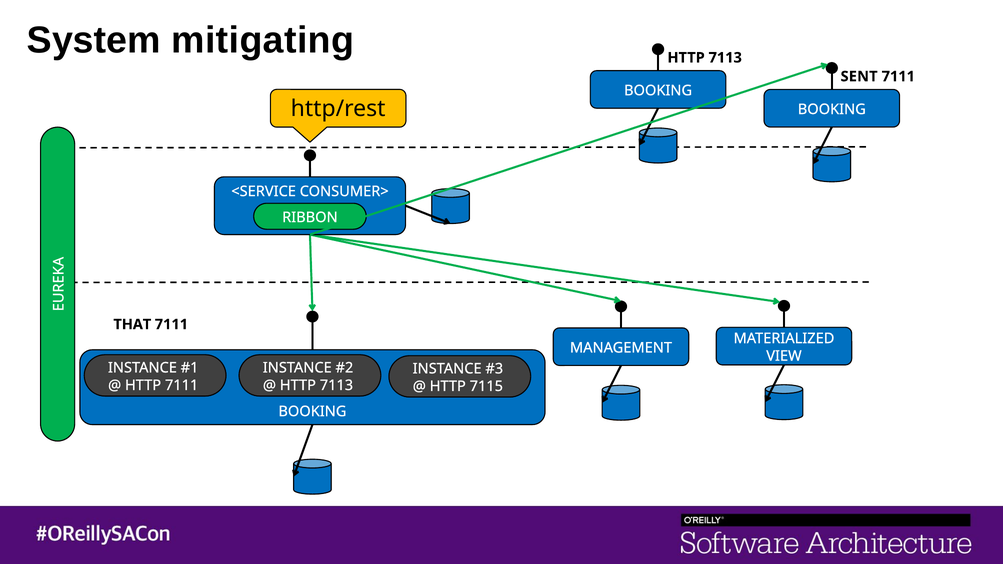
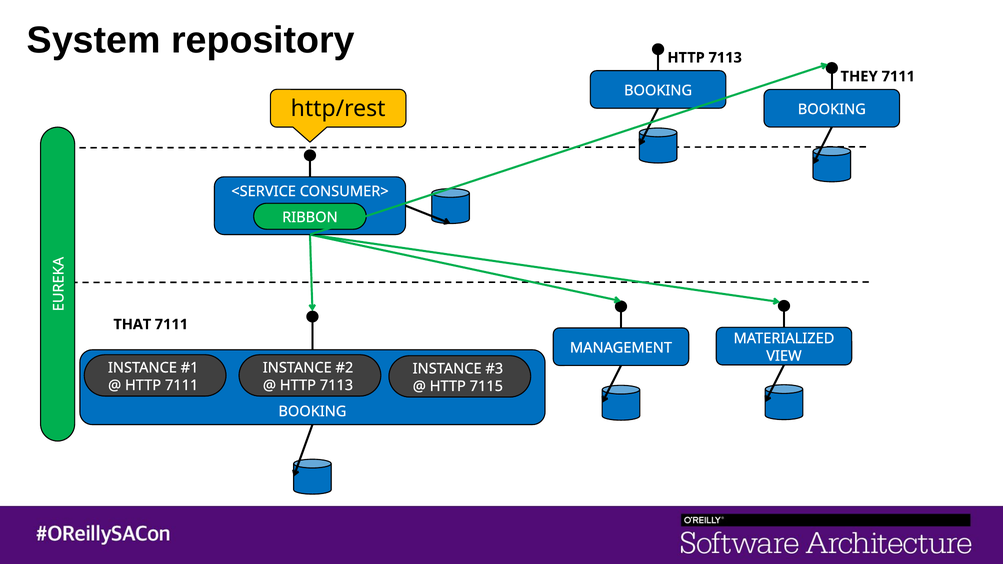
mitigating: mitigating -> repository
SENT: SENT -> THEY
